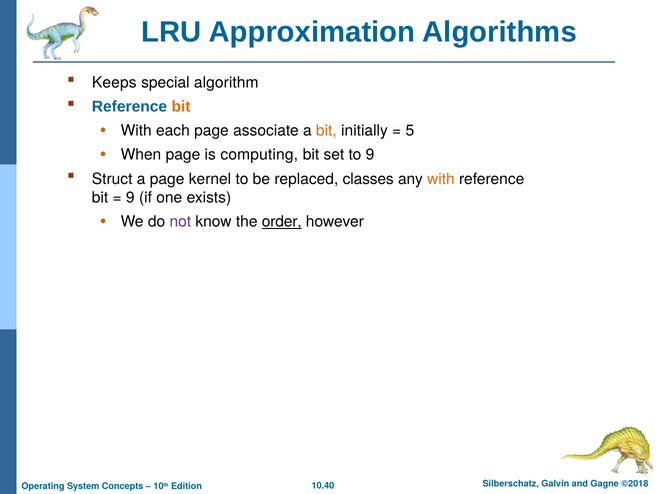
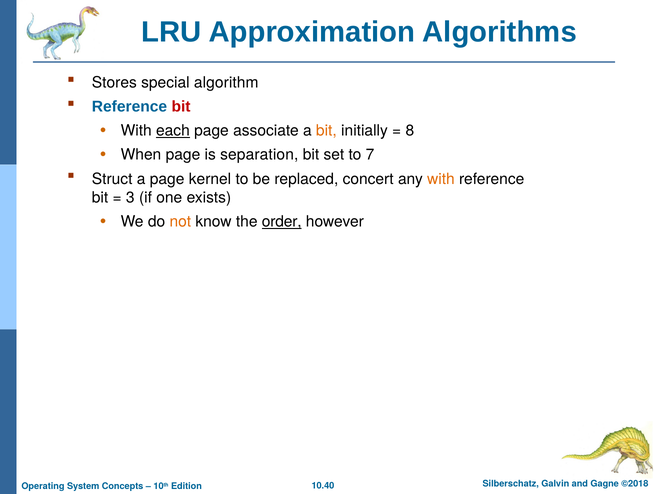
Keeps: Keeps -> Stores
bit at (181, 107) colour: orange -> red
each underline: none -> present
5: 5 -> 8
computing: computing -> separation
to 9: 9 -> 7
classes: classes -> concert
9 at (130, 198): 9 -> 3
not colour: purple -> orange
